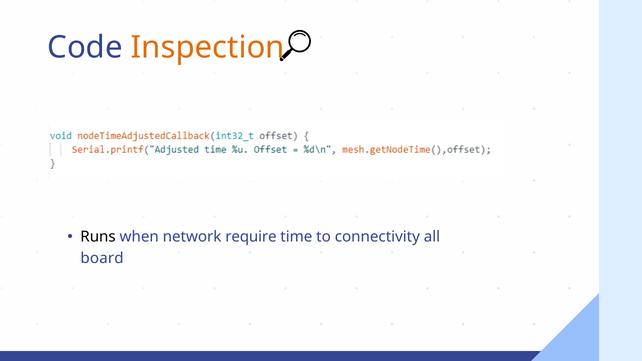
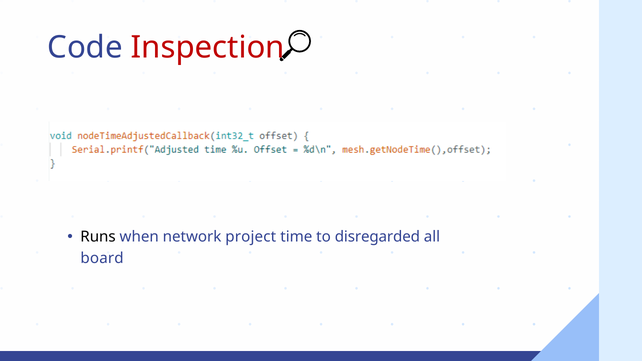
Inspection colour: orange -> red
require: require -> project
connectivity: connectivity -> disregarded
